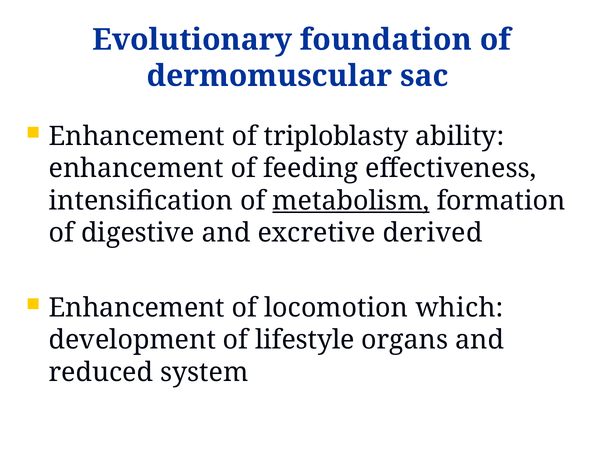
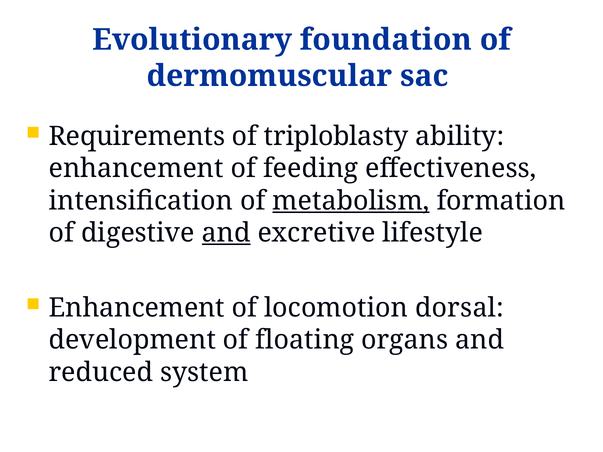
Enhancement at (137, 137): Enhancement -> Requirements
and at (226, 233) underline: none -> present
derived: derived -> lifestyle
which: which -> dorsal
lifestyle: lifestyle -> floating
